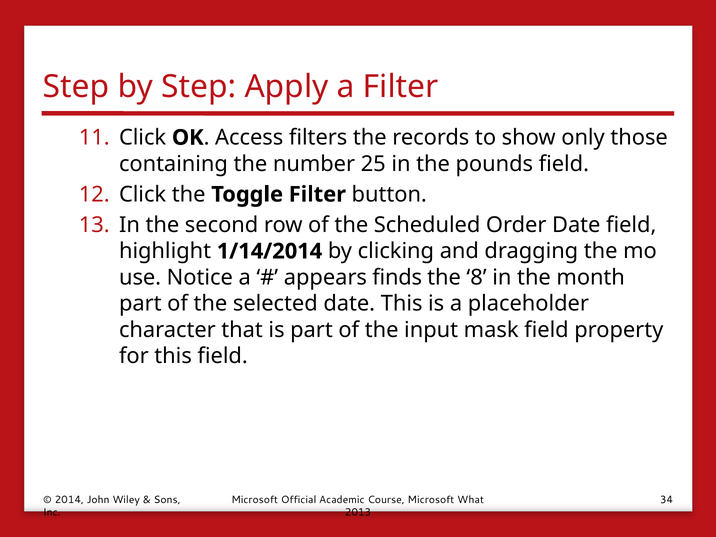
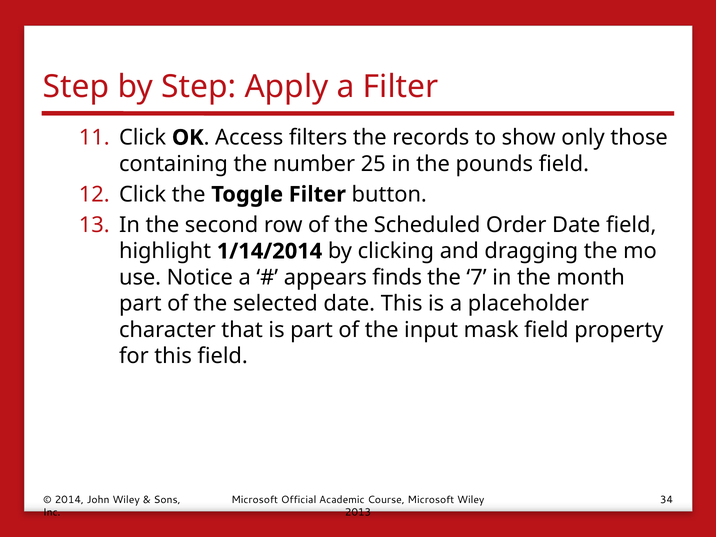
8: 8 -> 7
Microsoft What: What -> Wiley
